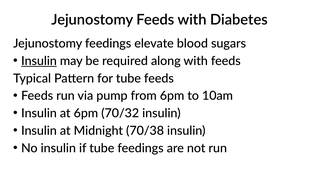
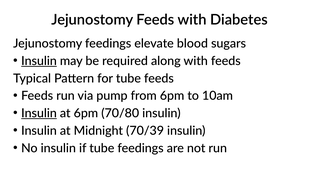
Insulin at (39, 113) underline: none -> present
70/32: 70/32 -> 70/80
70/38: 70/38 -> 70/39
